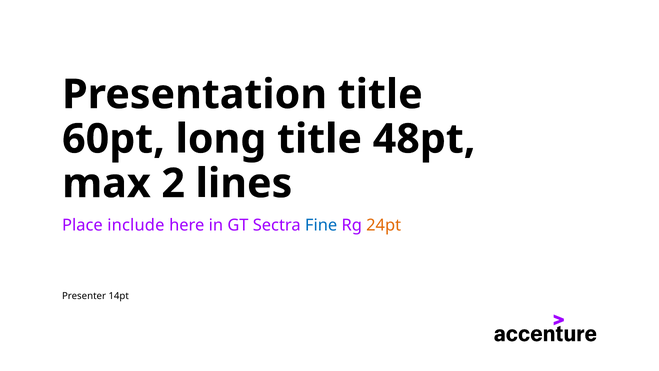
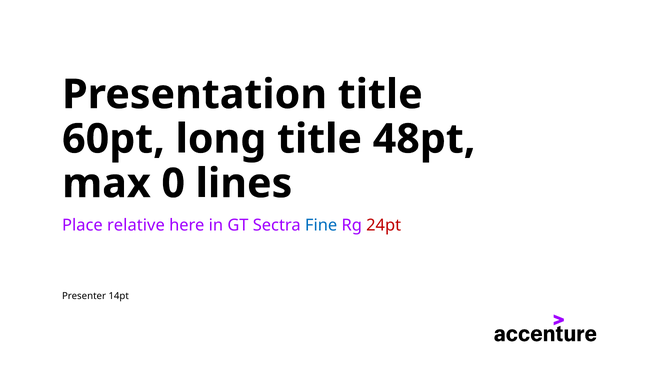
2: 2 -> 0
include: include -> relative
24pt colour: orange -> red
